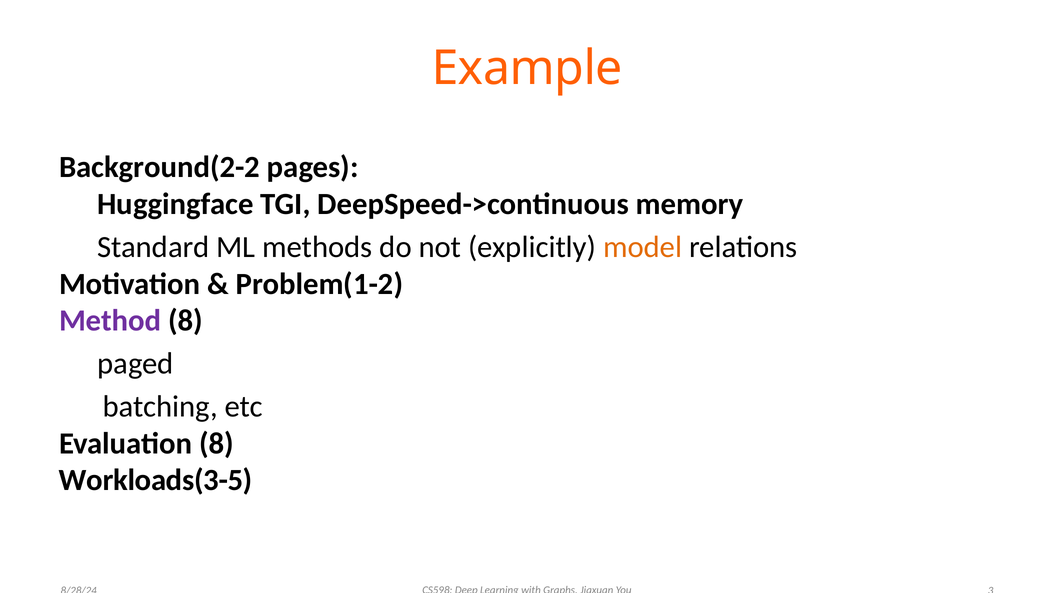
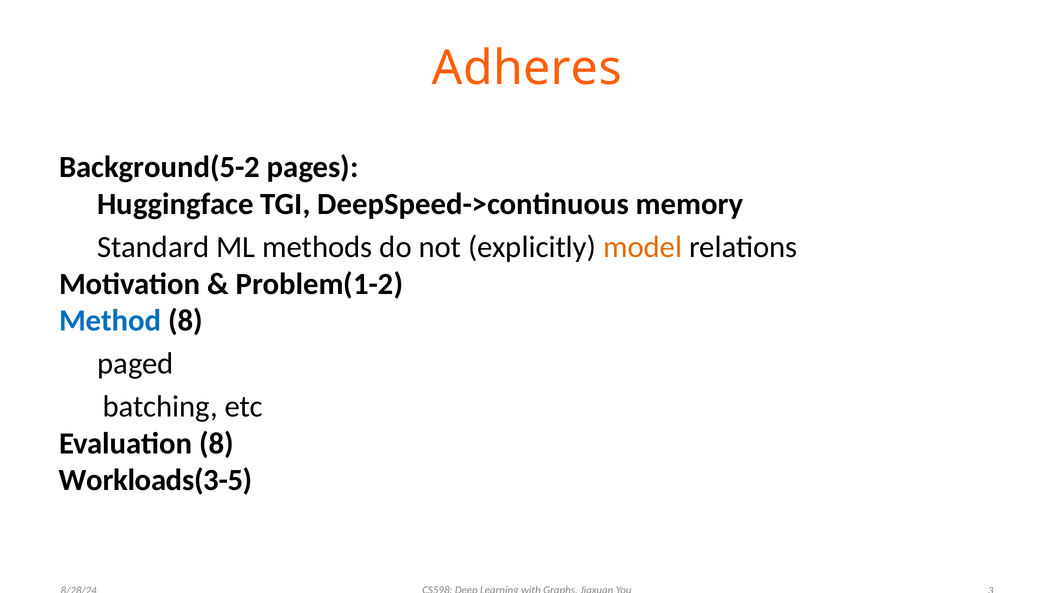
Example: Example -> Adheres
Background(2-2: Background(2-2 -> Background(5-2
Method colour: purple -> blue
